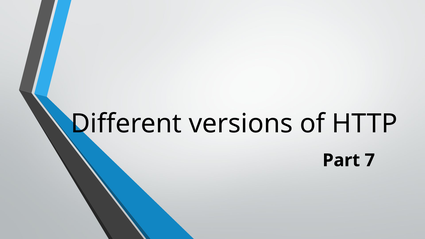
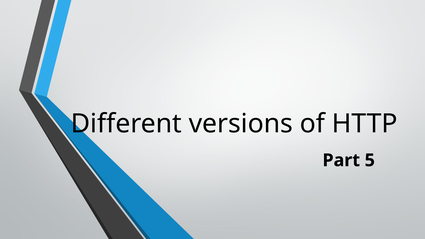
7: 7 -> 5
